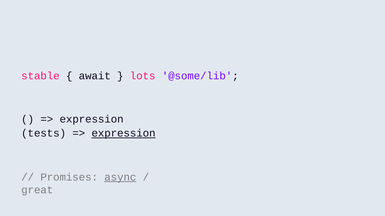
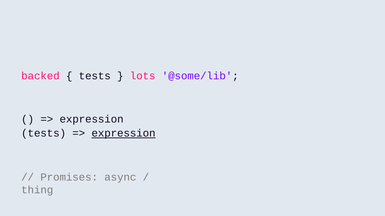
stable: stable -> backed
await at (95, 76): await -> tests
async underline: present -> none
great: great -> thing
